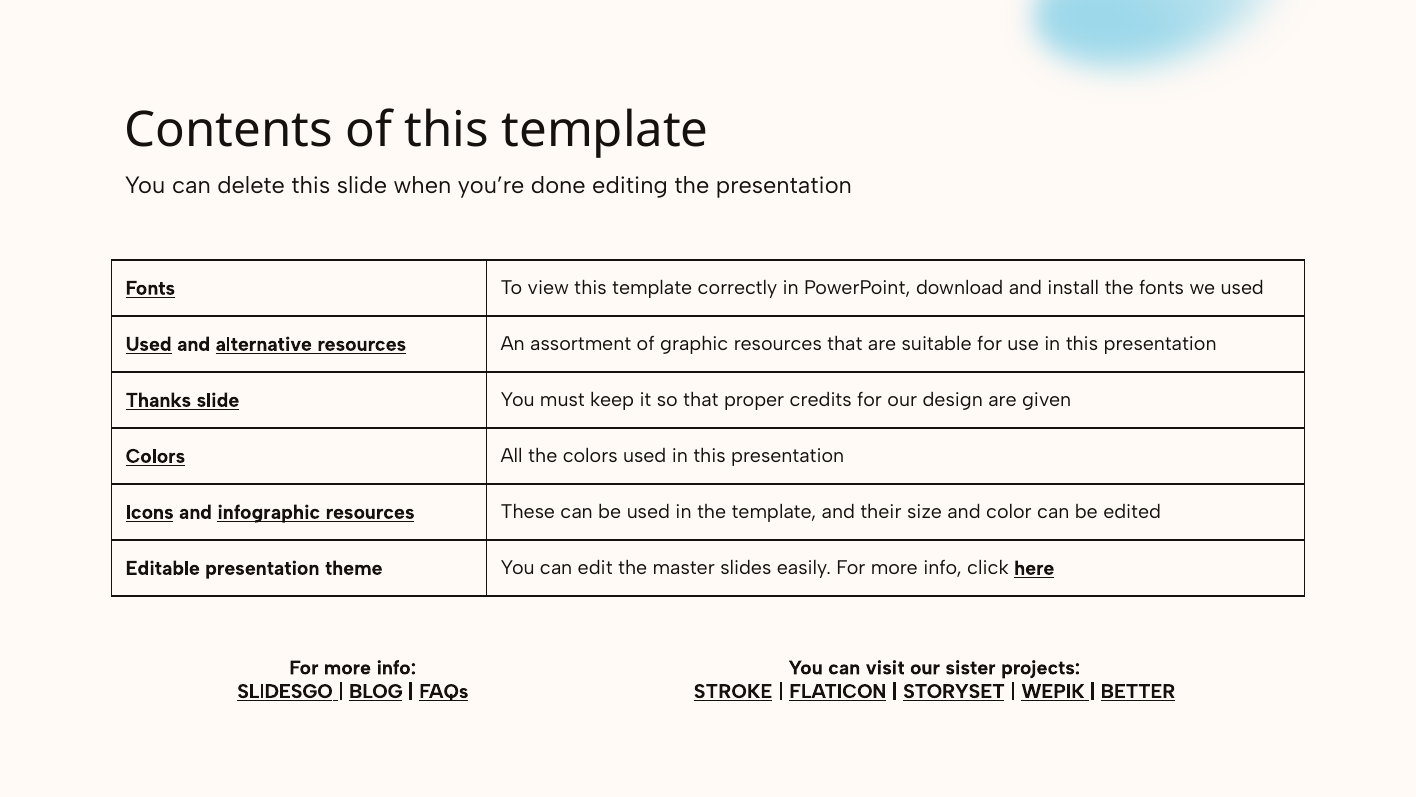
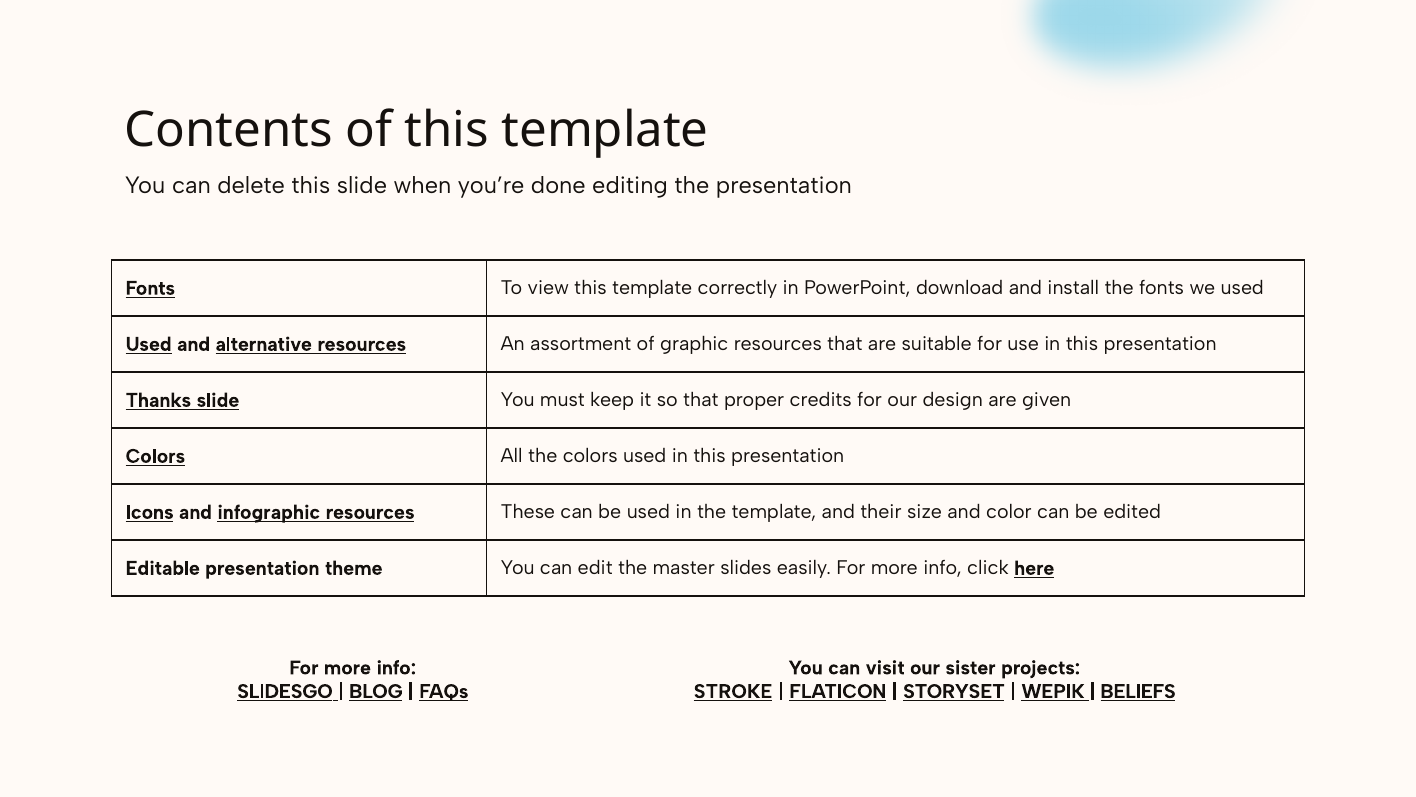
BETTER: BETTER -> BELIEFS
